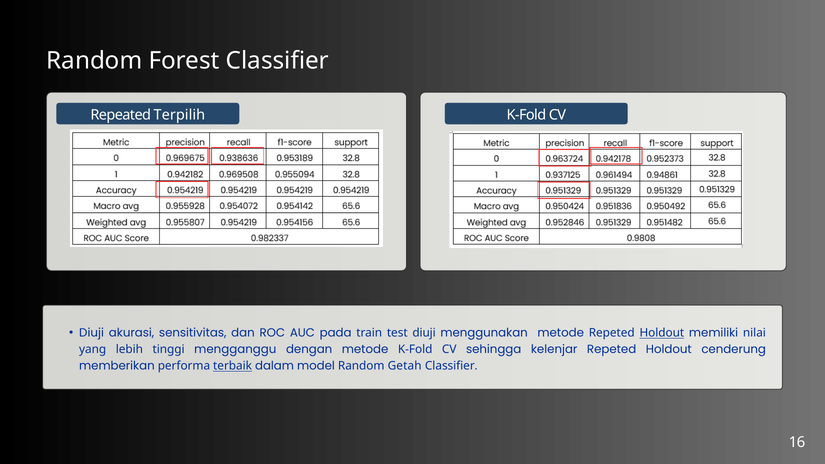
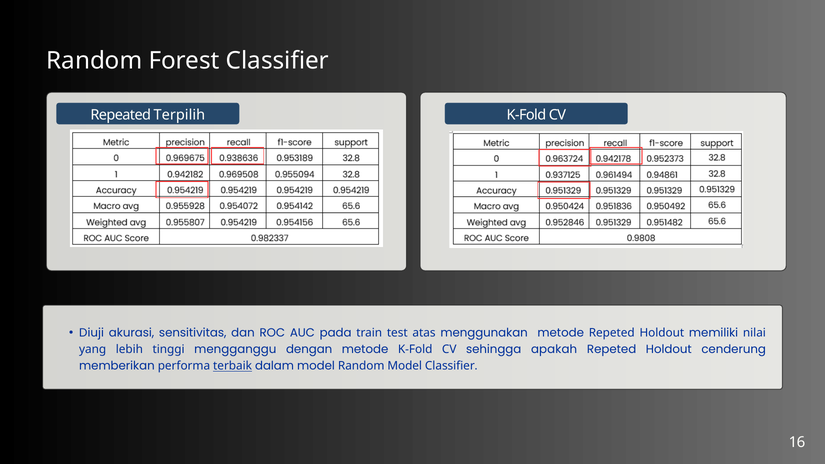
test diuji: diuji -> atas
Holdout at (662, 333) underline: present -> none
kelenjar: kelenjar -> apakah
Random Getah: Getah -> Model
